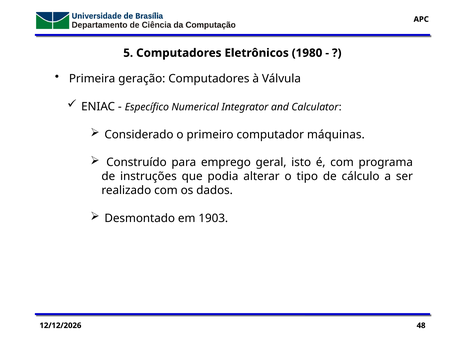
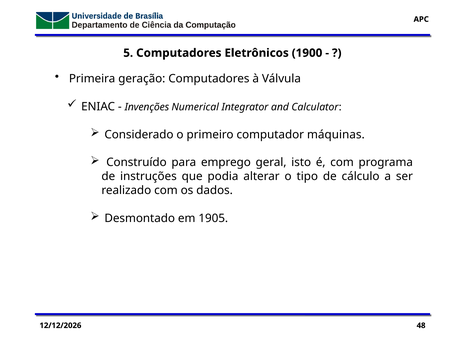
1980: 1980 -> 1900
Específico: Específico -> Invenções
1903: 1903 -> 1905
